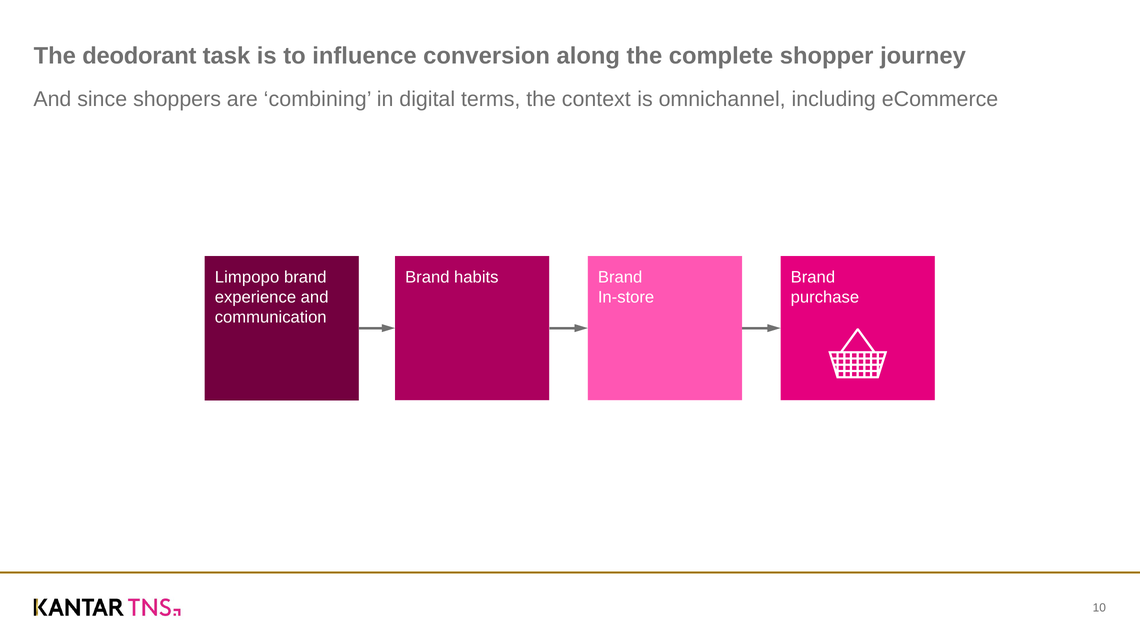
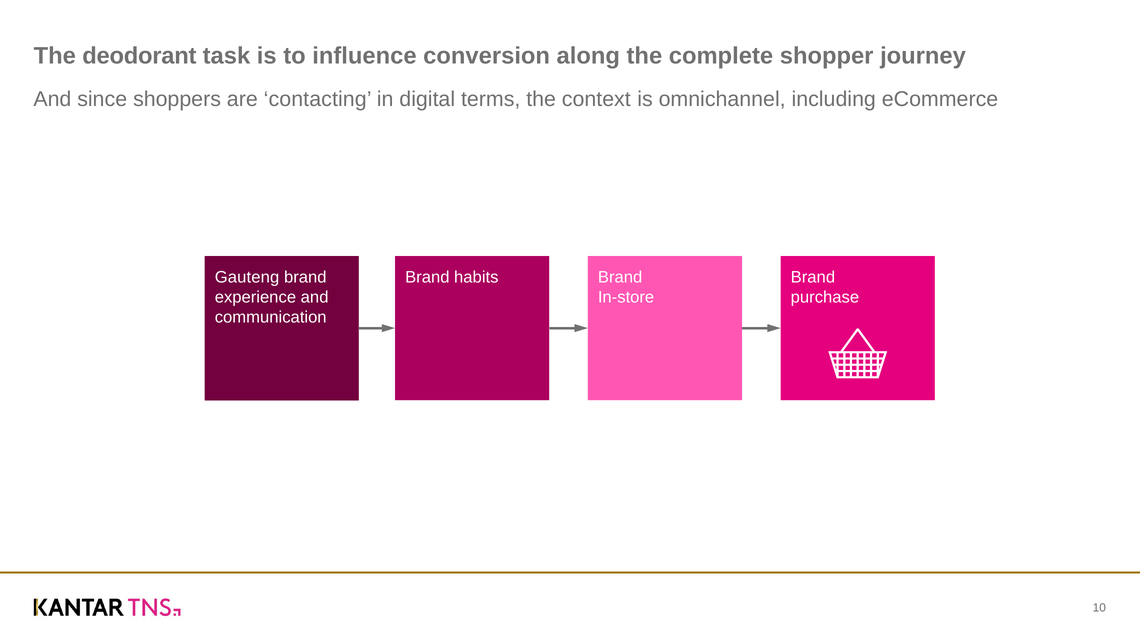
combining: combining -> contacting
Limpopo: Limpopo -> Gauteng
